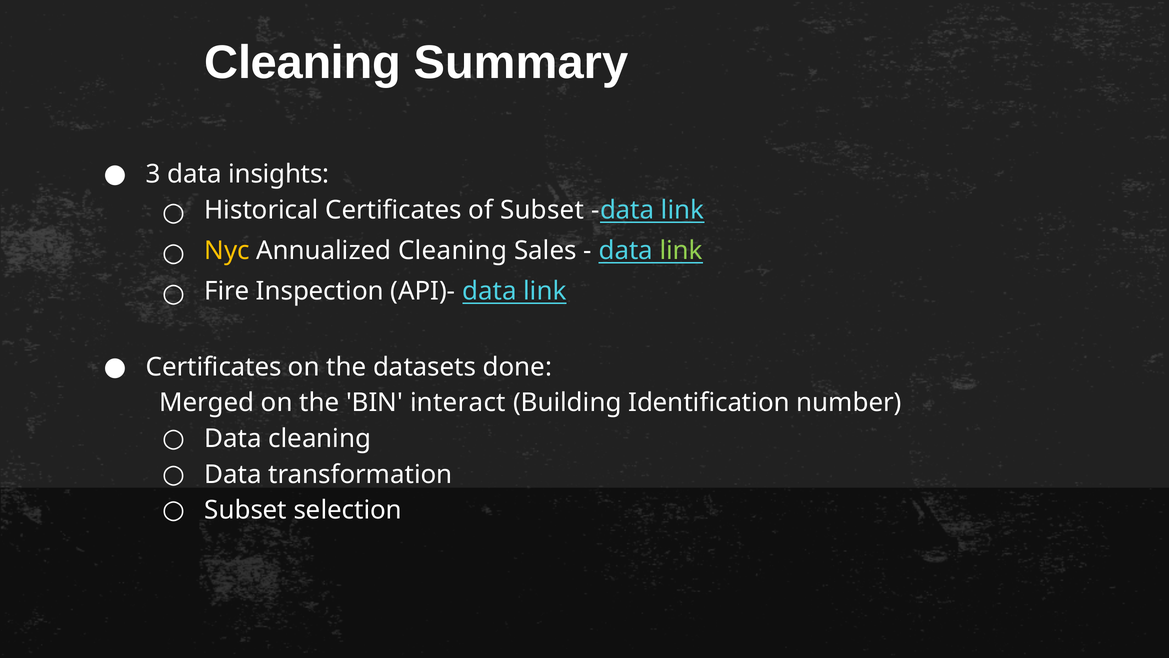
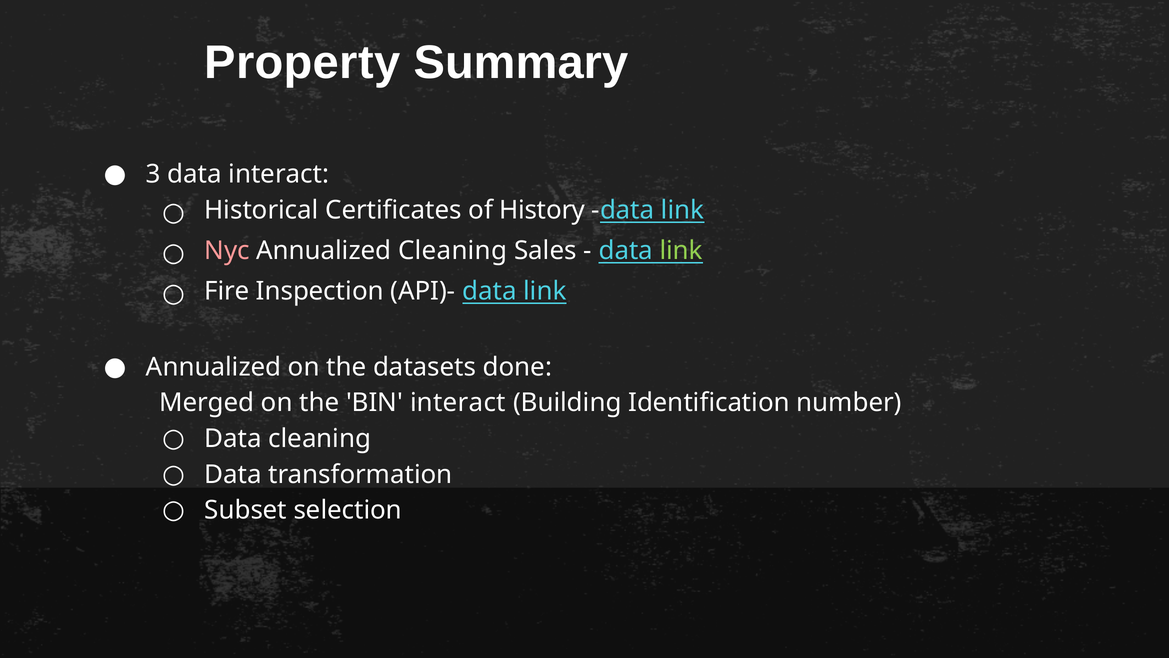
Cleaning at (303, 63): Cleaning -> Property
data insights: insights -> interact
of Subset: Subset -> History
Nyc colour: yellow -> pink
Certificates at (214, 367): Certificates -> Annualized
